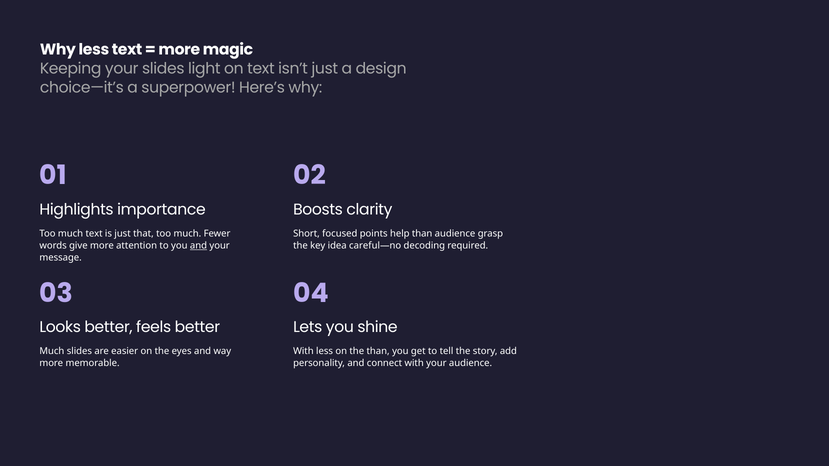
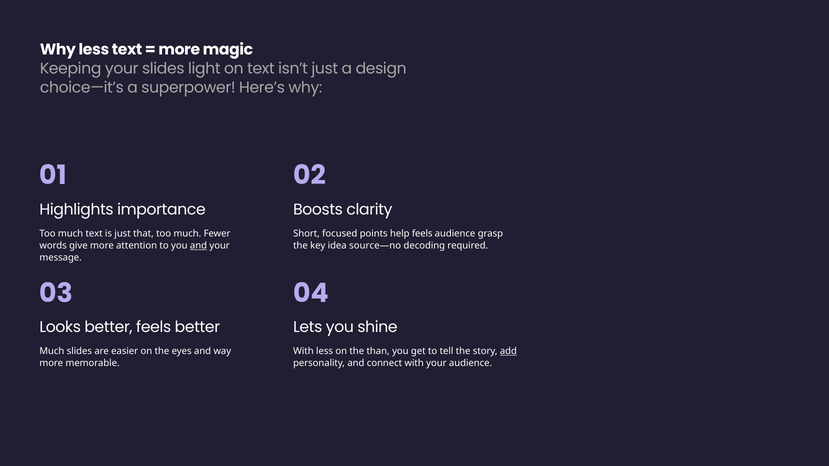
help than: than -> feels
careful—no: careful—no -> source—no
add underline: none -> present
